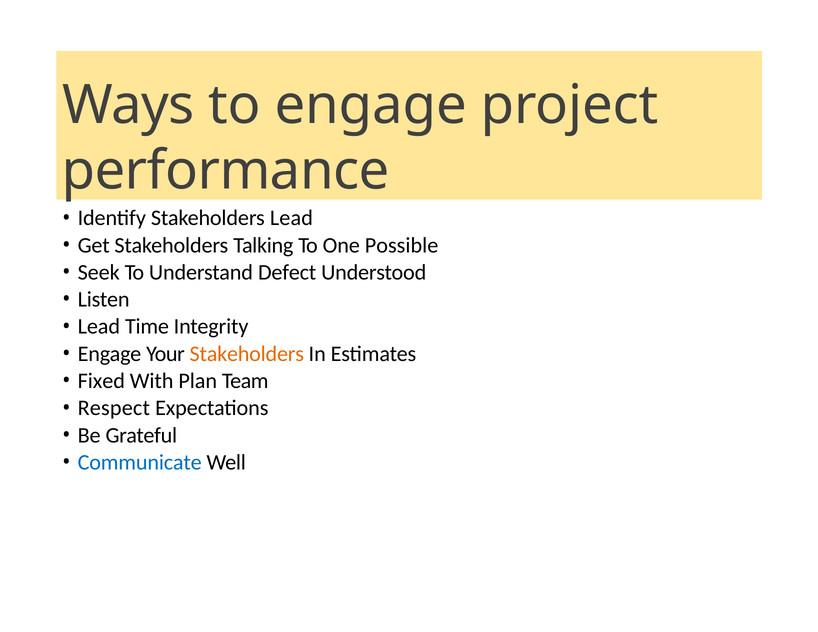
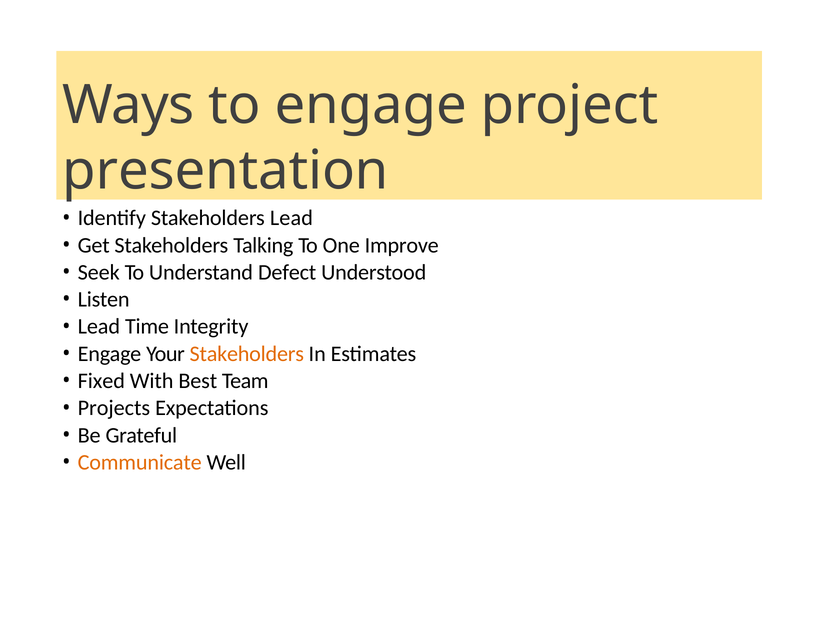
performance: performance -> presentation
Possible: Possible -> Improve
Plan: Plan -> Best
Respect: Respect -> Projects
Communicate colour: blue -> orange
